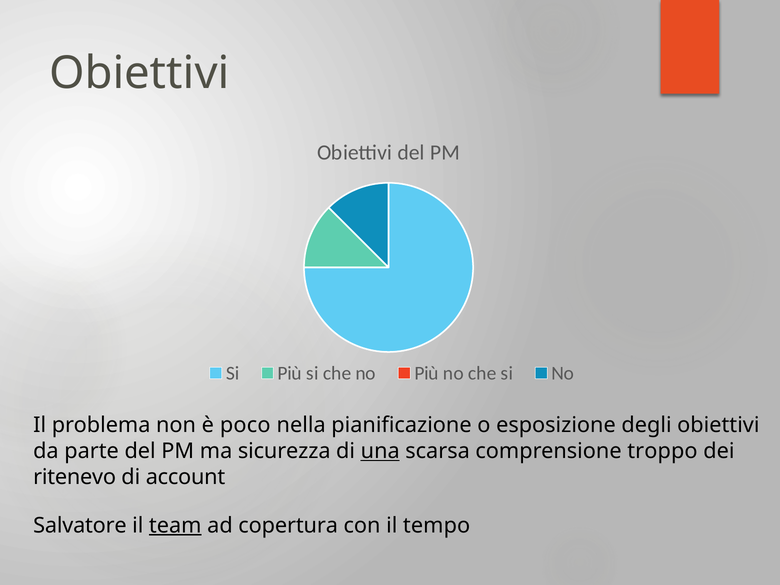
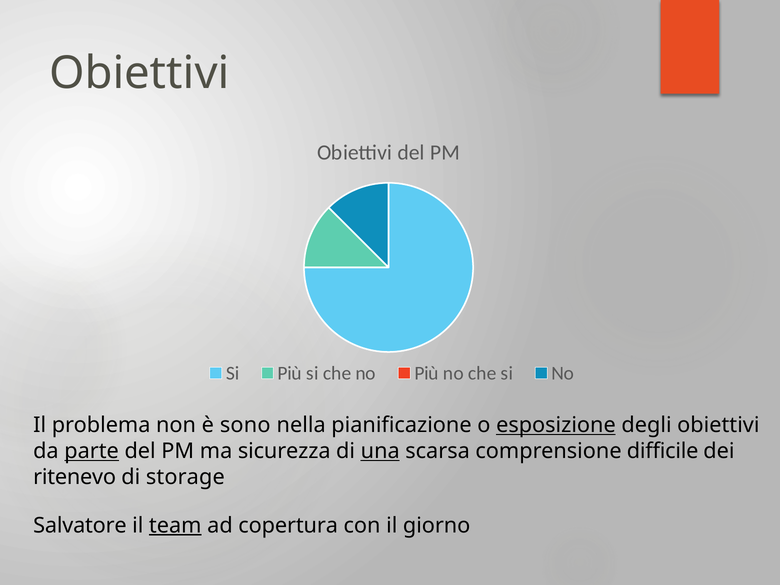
poco: poco -> sono
esposizione underline: none -> present
parte underline: none -> present
troppo: troppo -> difficile
account: account -> storage
tempo: tempo -> giorno
